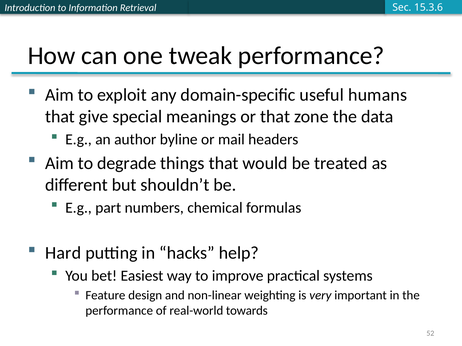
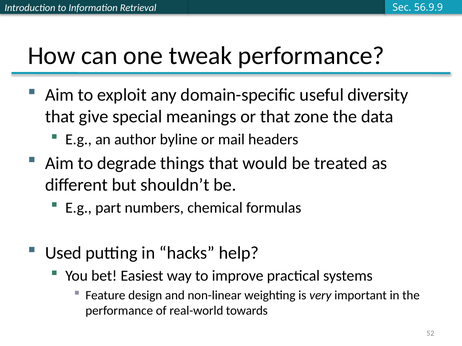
15.3.6: 15.3.6 -> 56.9.9
humans: humans -> diversity
Hard: Hard -> Used
